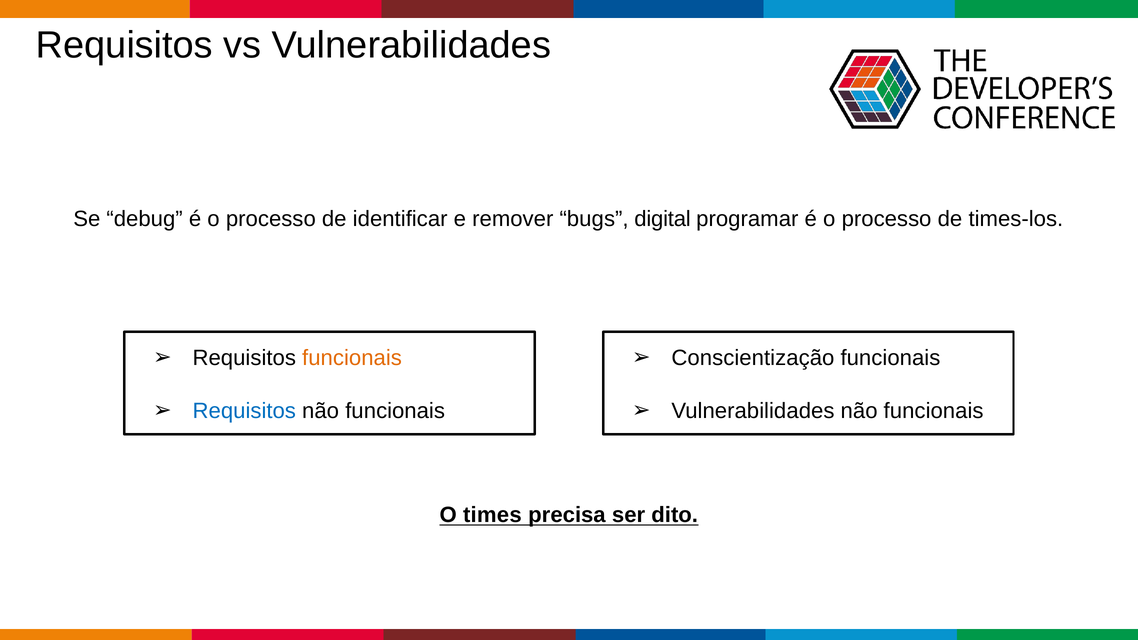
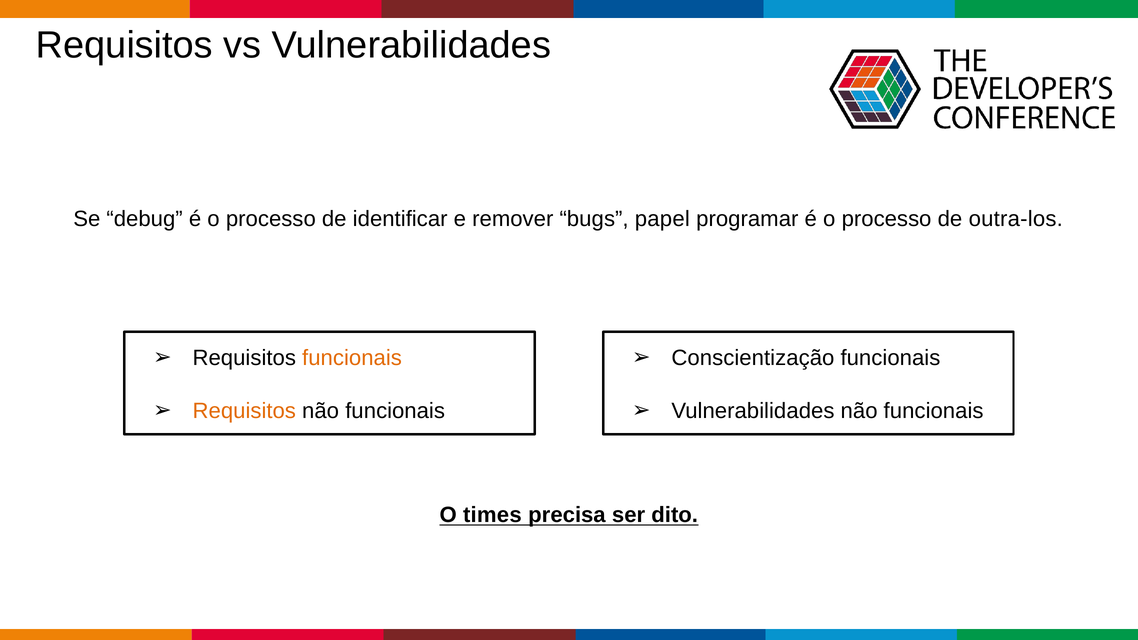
digital: digital -> papel
times-los: times-los -> outra-los
Requisitos at (244, 411) colour: blue -> orange
